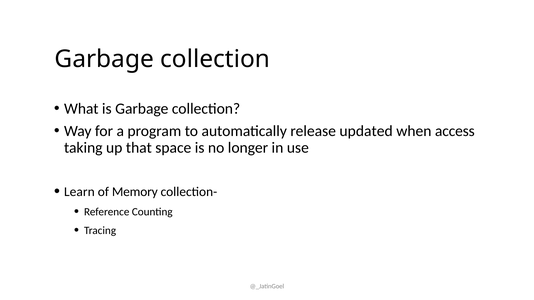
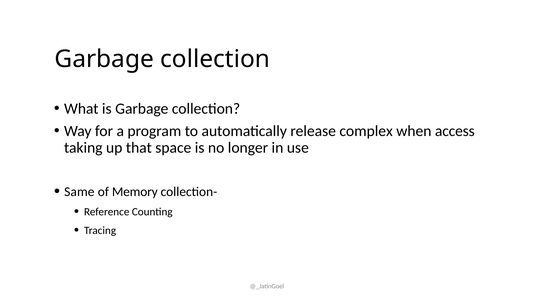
updated: updated -> complex
Learn: Learn -> Same
